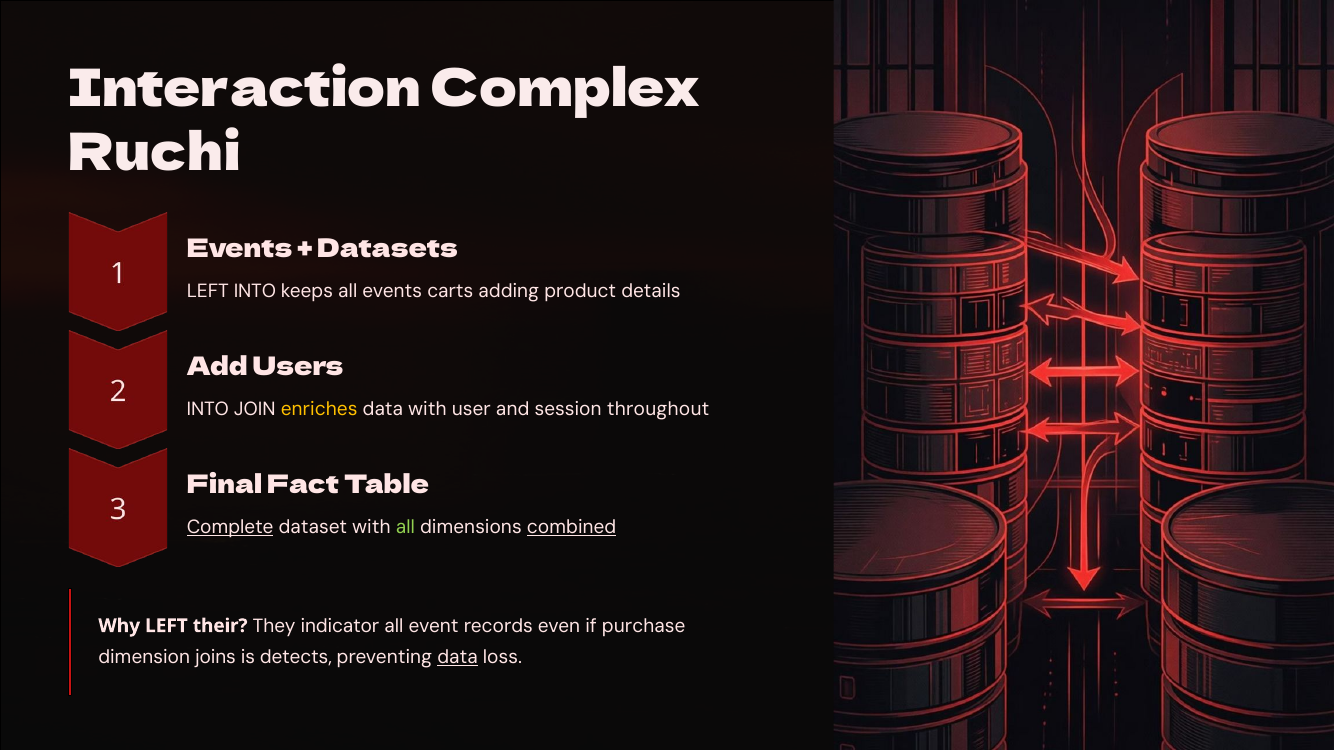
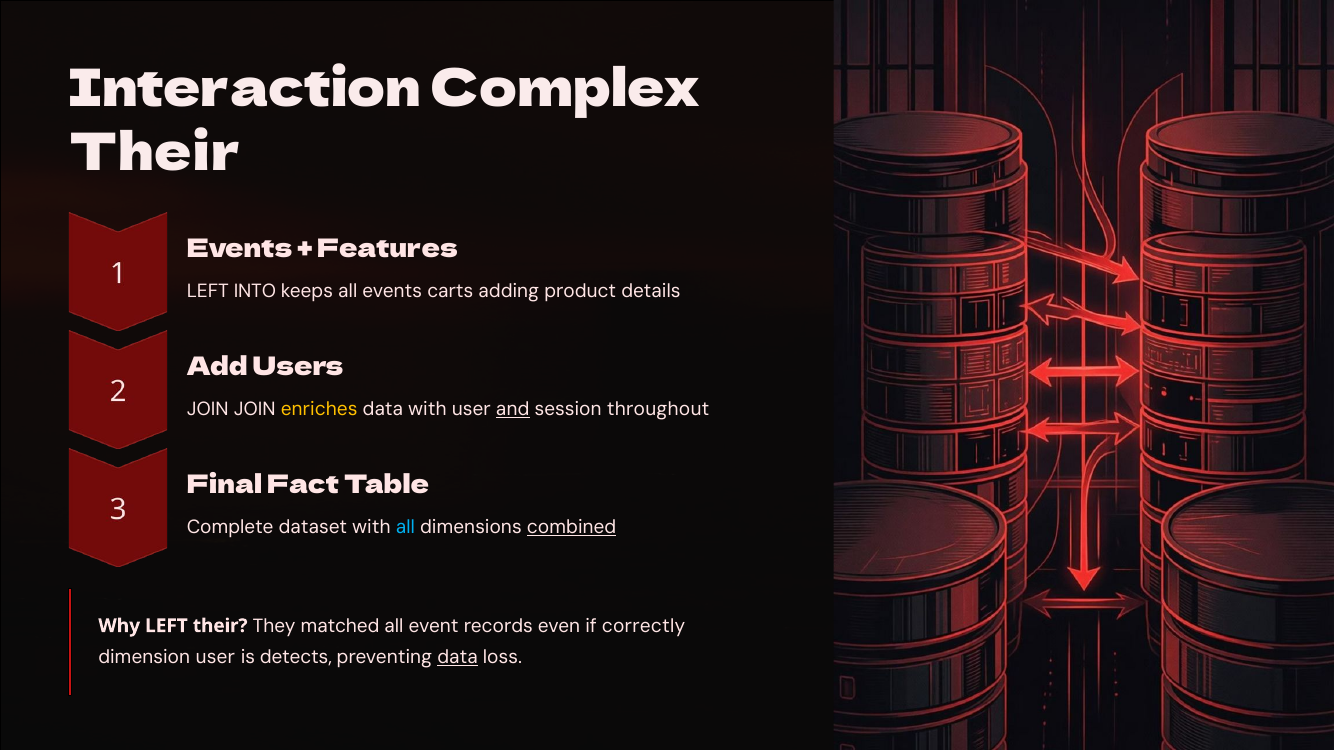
Ruchi at (155, 154): Ruchi -> Their
Datasets: Datasets -> Features
INTO at (208, 410): INTO -> JOIN
and underline: none -> present
Complete underline: present -> none
all at (405, 528) colour: light green -> light blue
indicator: indicator -> matched
purchase: purchase -> correctly
dimension joins: joins -> user
